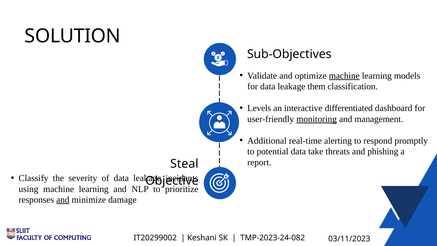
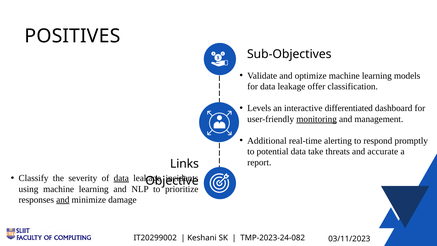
SOLUTION: SOLUTION -> POSITIVES
machine at (344, 76) underline: present -> none
them: them -> offer
phishing: phishing -> accurate
Steal: Steal -> Links
data at (121, 178) underline: none -> present
